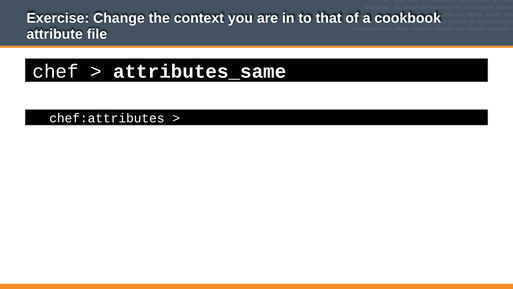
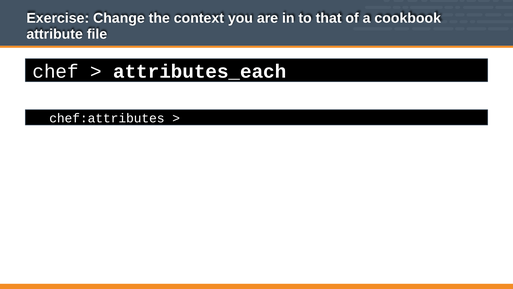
attributes_same: attributes_same -> attributes_each
